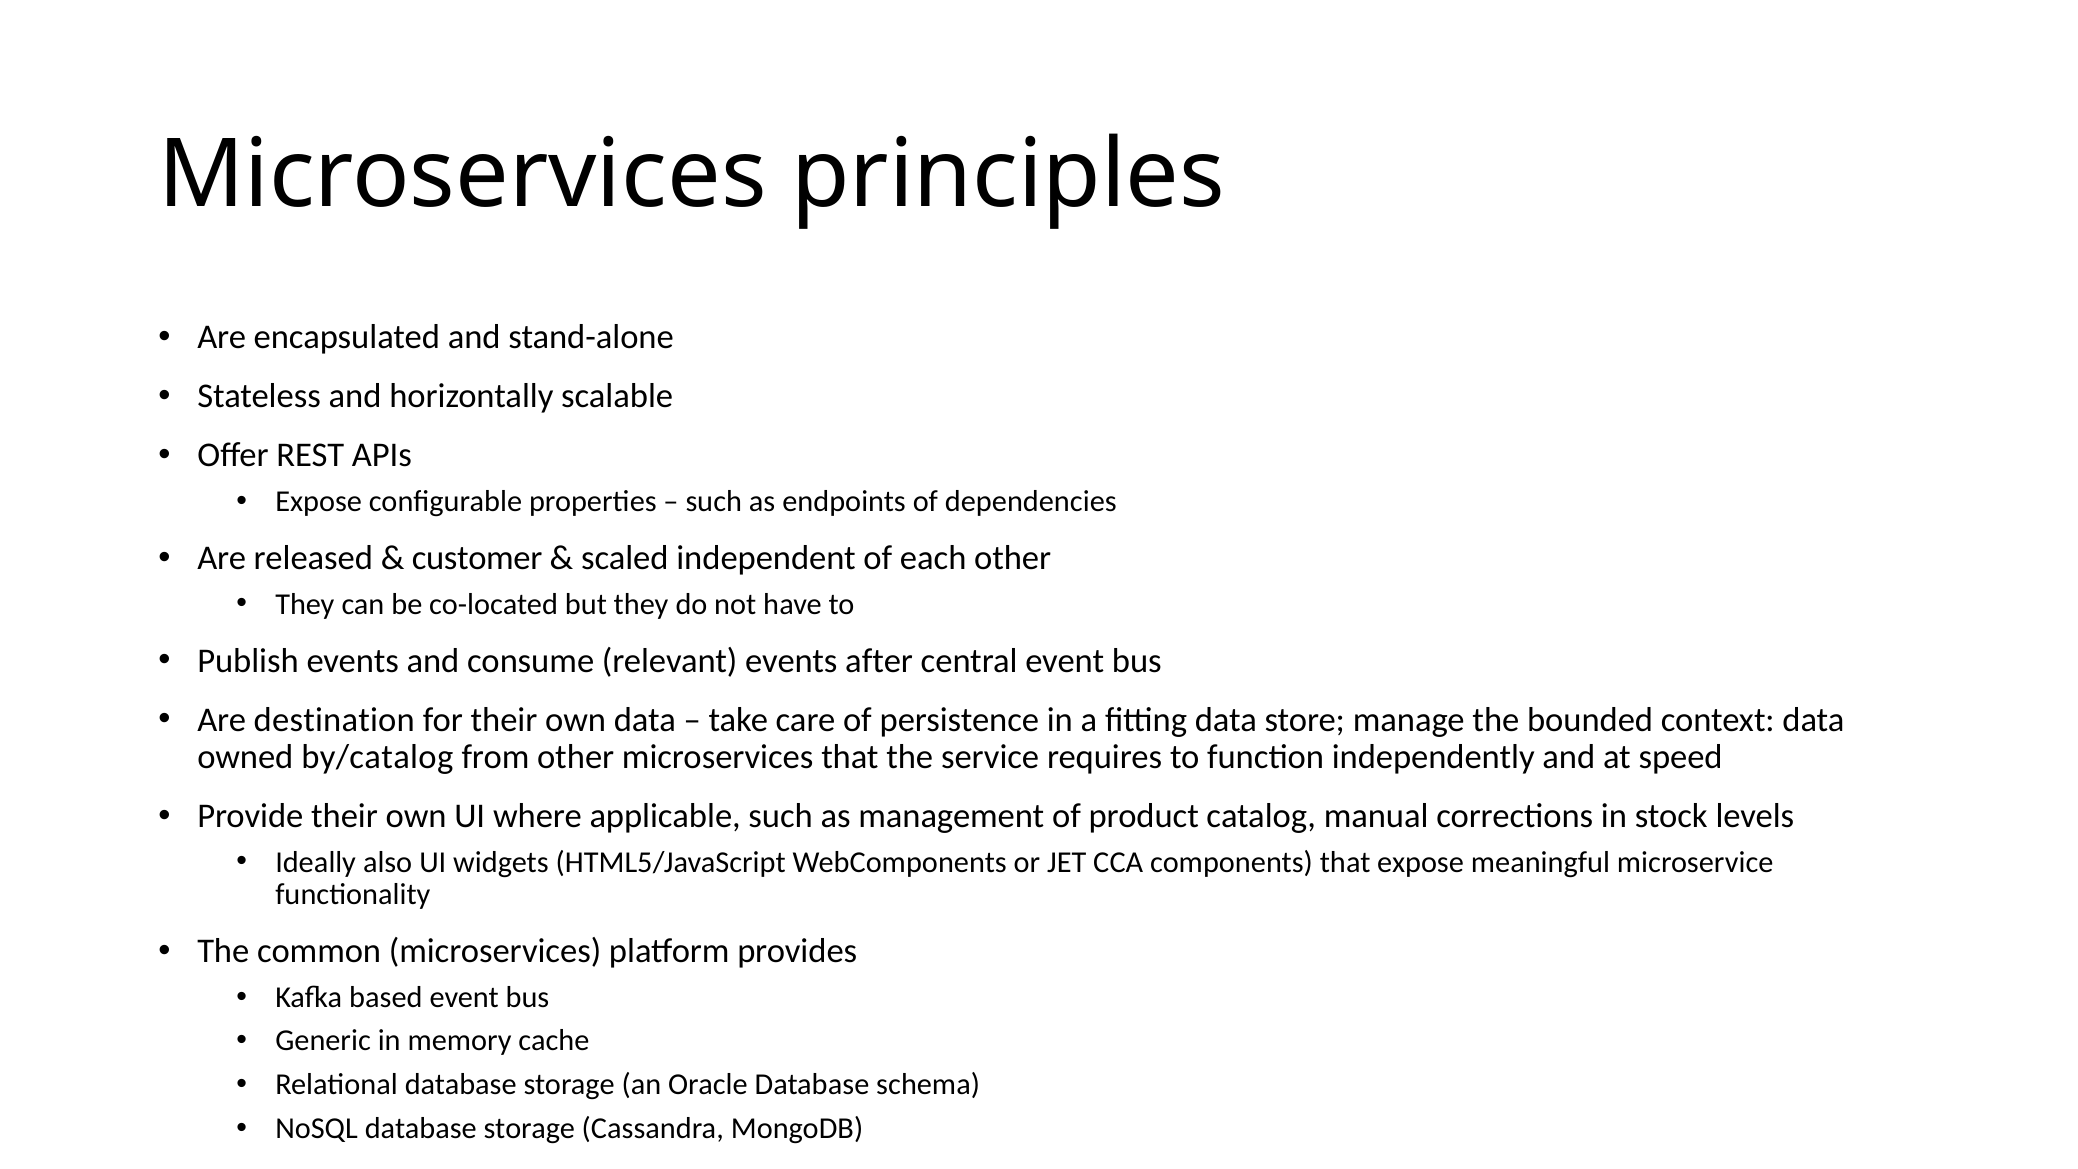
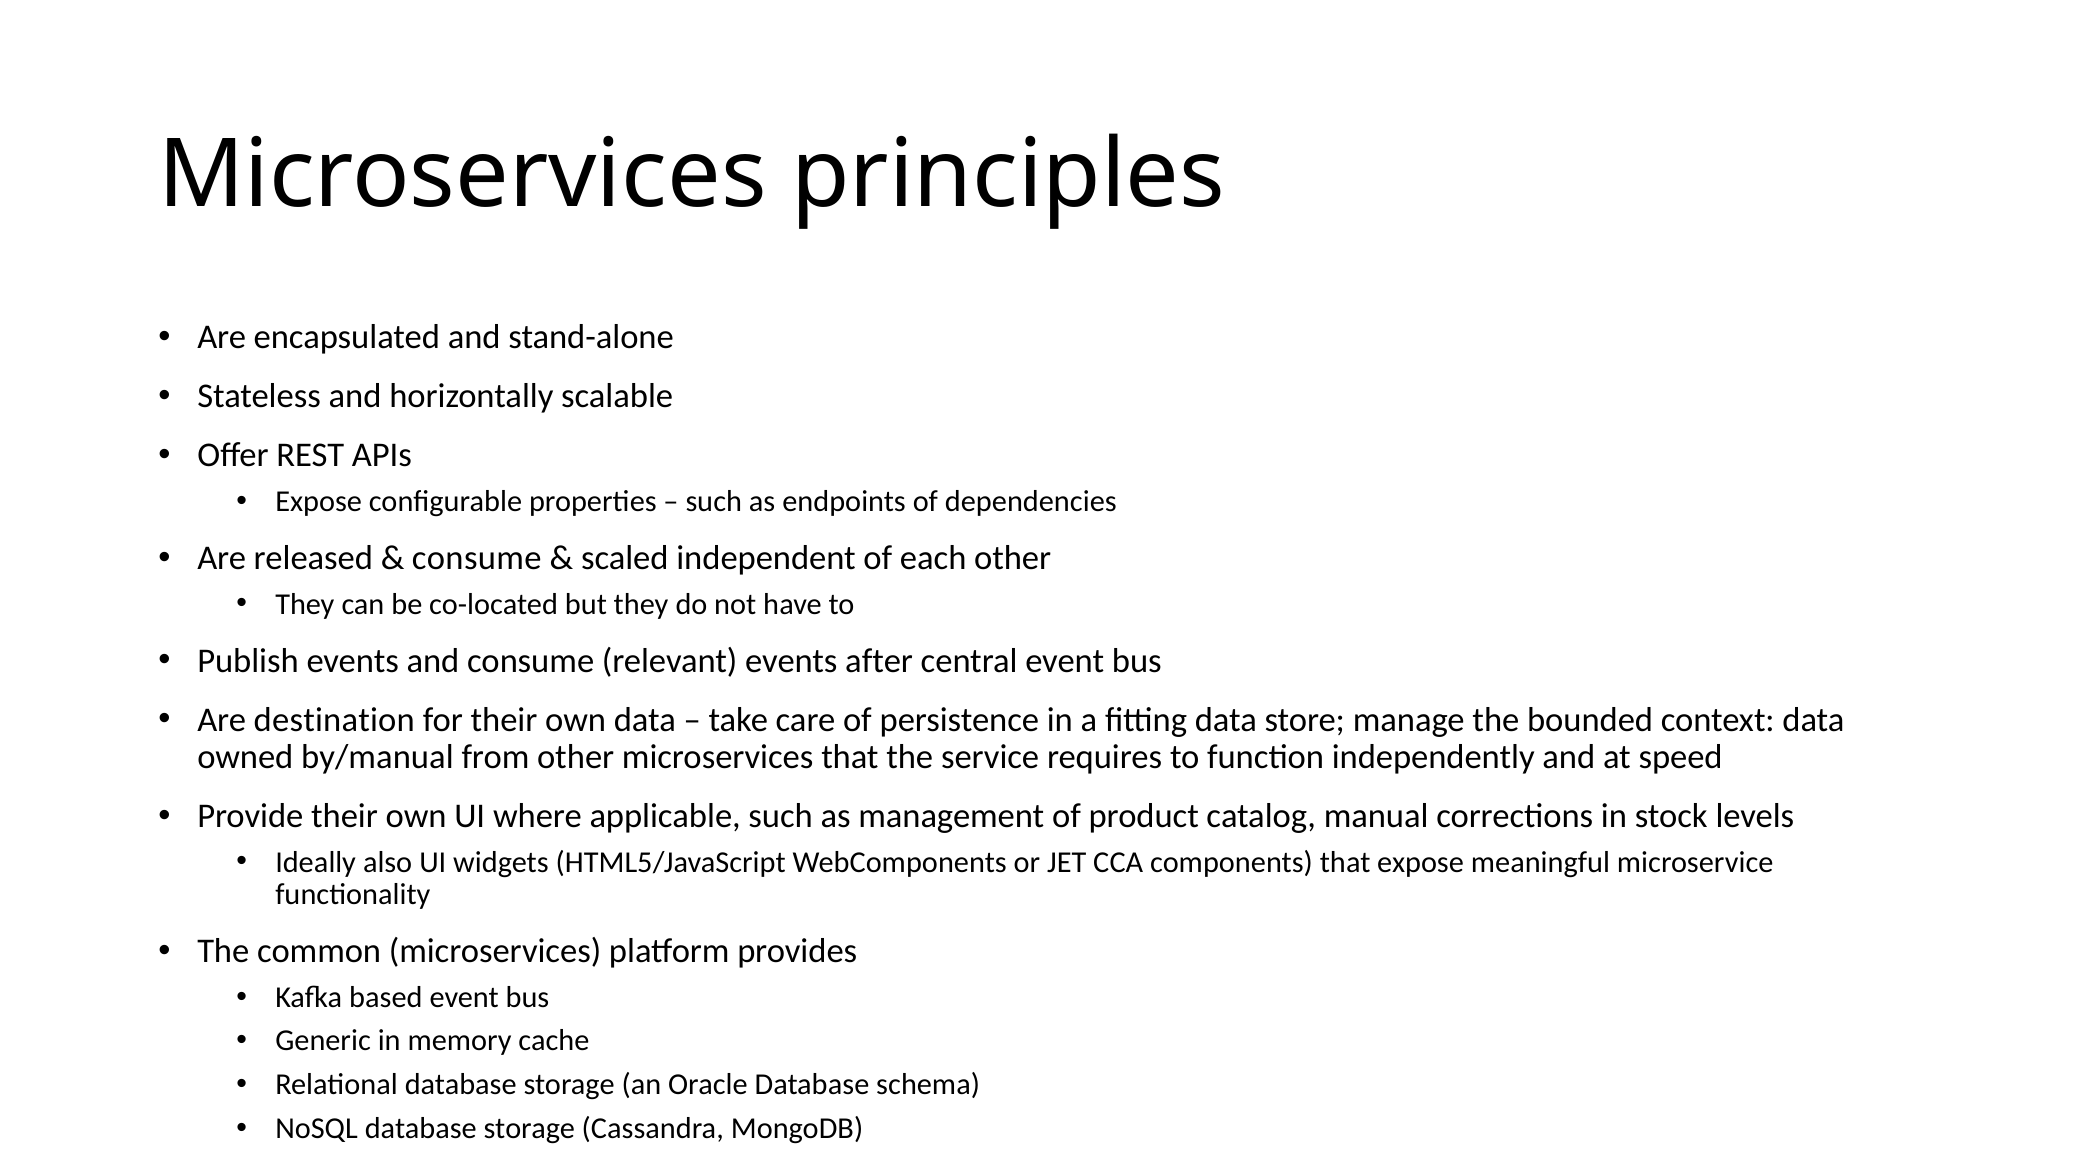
customer at (477, 558): customer -> consume
by/catalog: by/catalog -> by/manual
